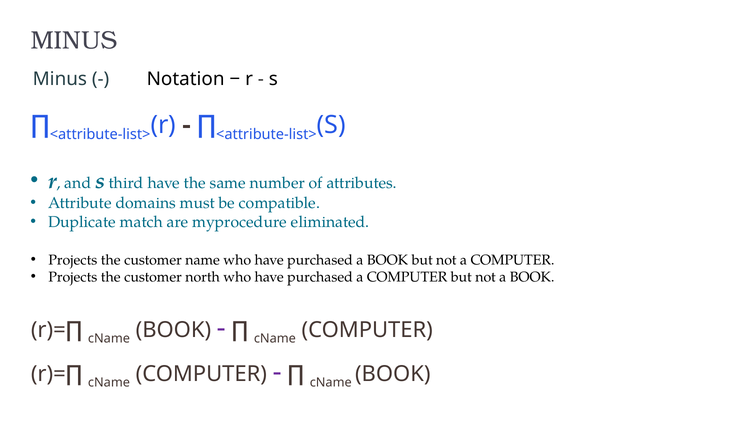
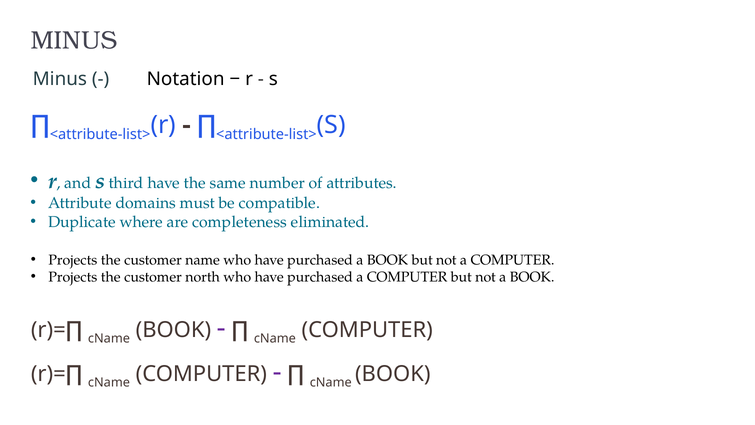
match: match -> where
myprocedure: myprocedure -> completeness
